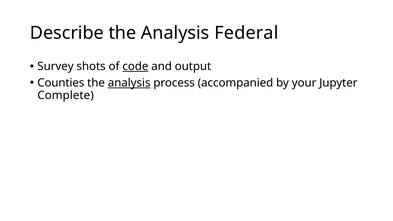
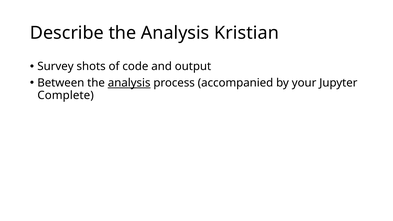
Federal: Federal -> Kristian
code underline: present -> none
Counties: Counties -> Between
